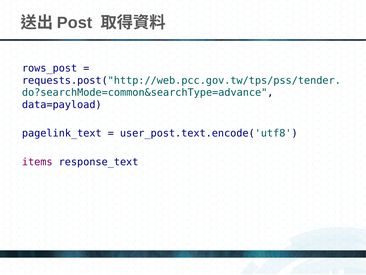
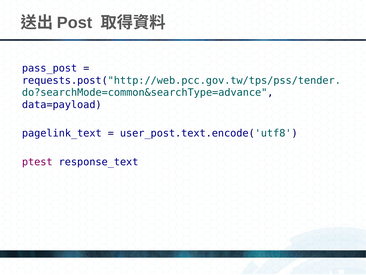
rows_post: rows_post -> pass_post
items: items -> ptest
